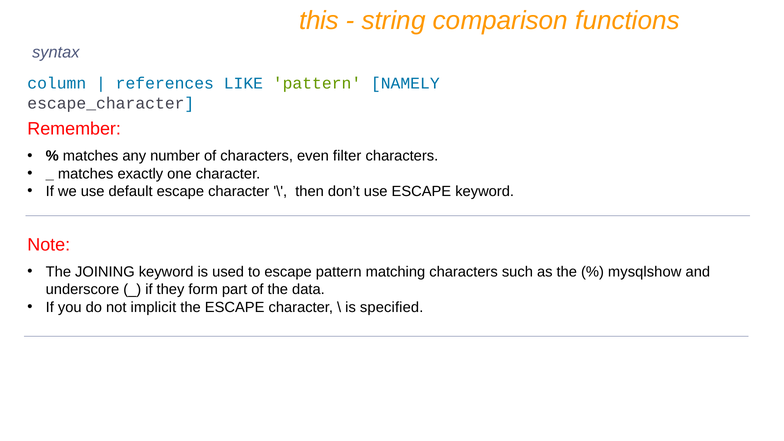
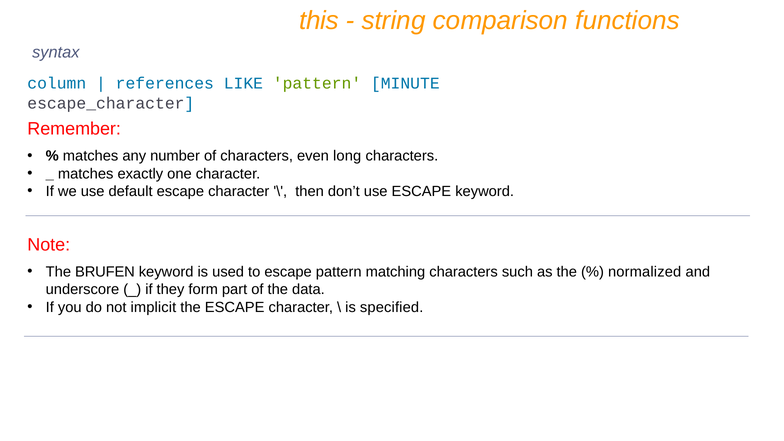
NAMELY: NAMELY -> MINUTE
filter: filter -> long
JOINING: JOINING -> BRUFEN
mysqlshow: mysqlshow -> normalized
